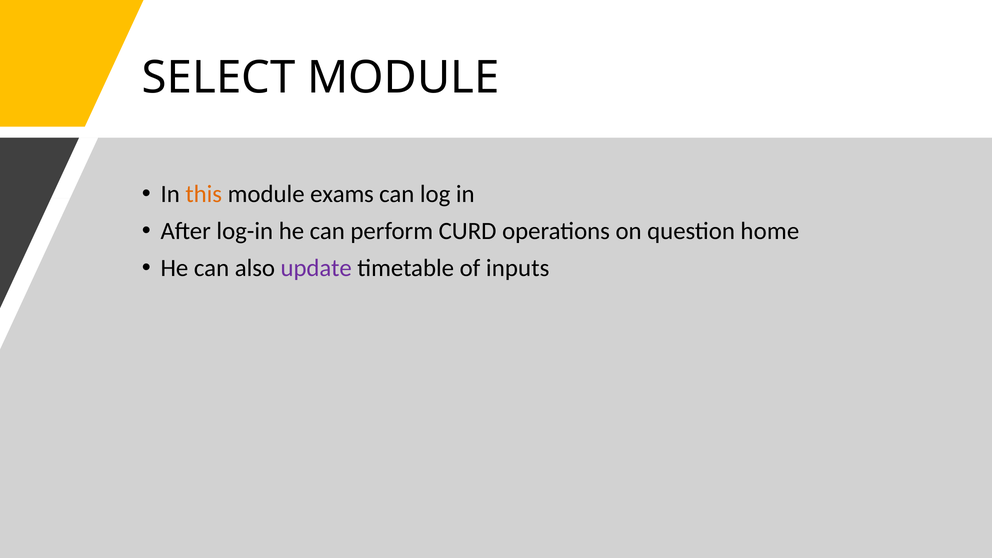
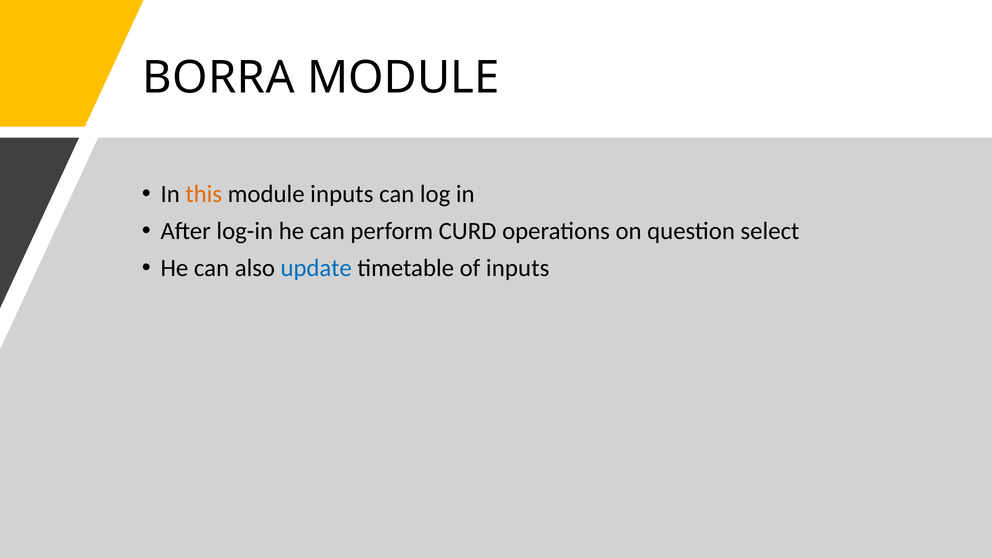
SELECT: SELECT -> BORRA
module exams: exams -> inputs
home: home -> select
update colour: purple -> blue
